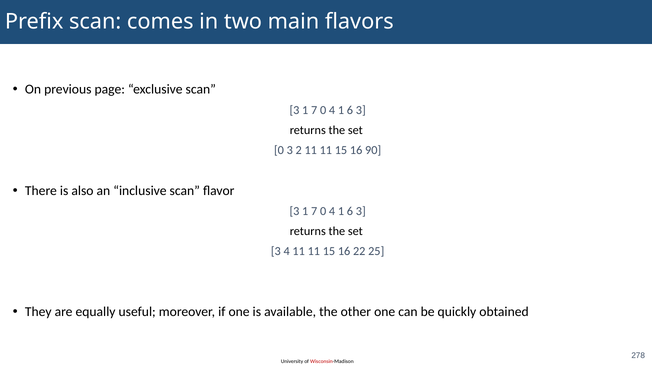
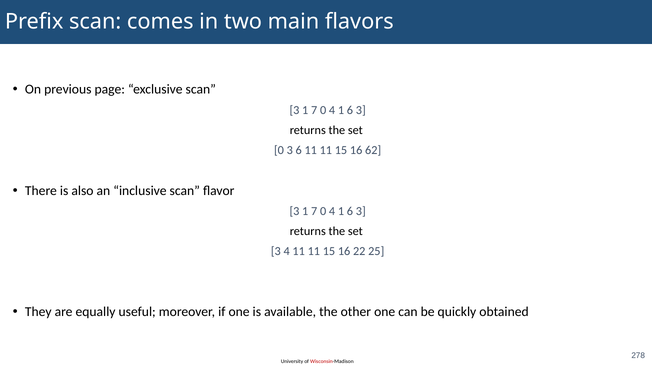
3 2: 2 -> 6
90: 90 -> 62
